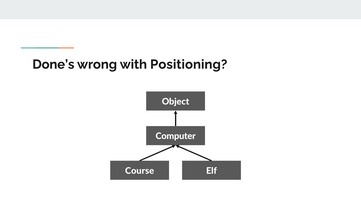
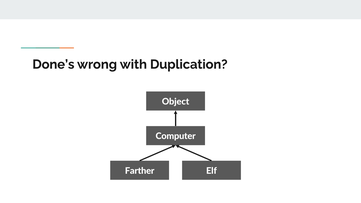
Positioning: Positioning -> Duplication
Course: Course -> Farther
